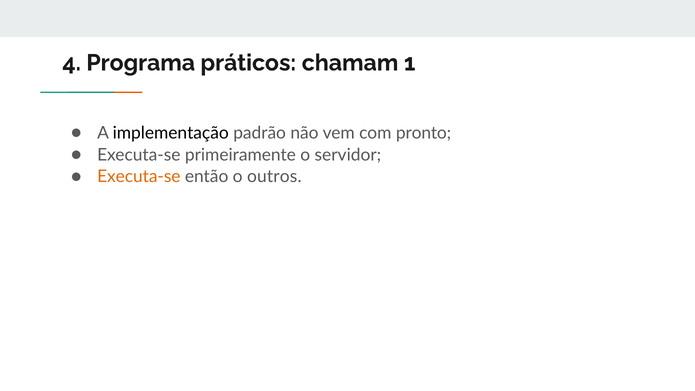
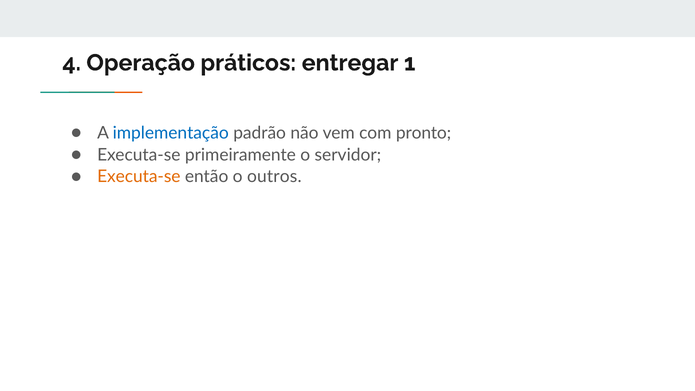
Programa: Programa -> Operação
chamam: chamam -> entregar
implementação colour: black -> blue
